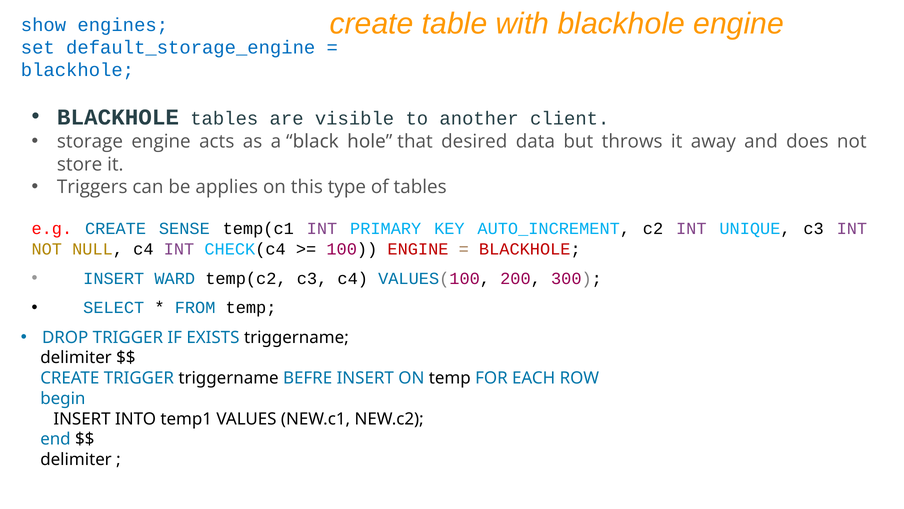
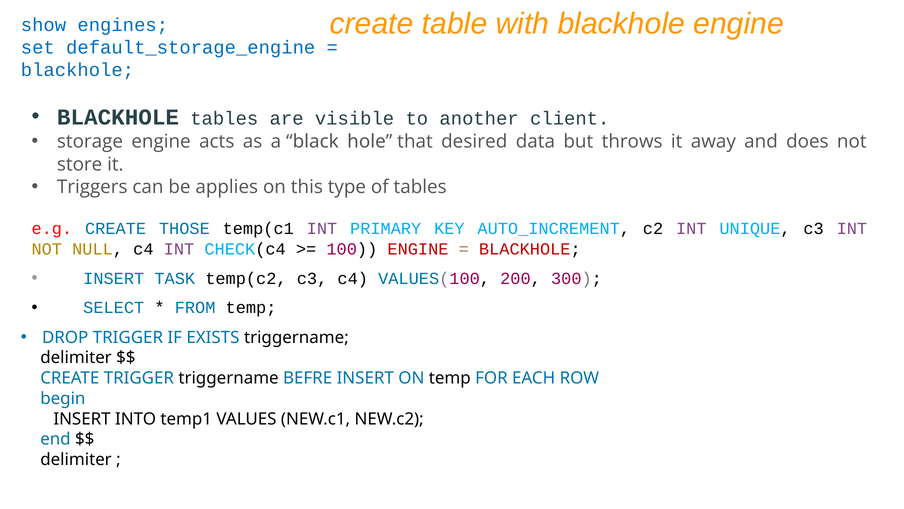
SENSE: SENSE -> THOSE
WARD: WARD -> TASK
